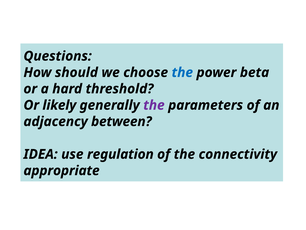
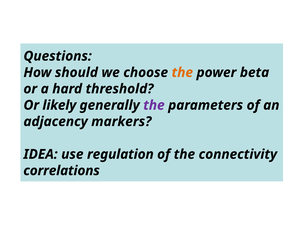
the at (182, 72) colour: blue -> orange
between: between -> markers
appropriate: appropriate -> correlations
